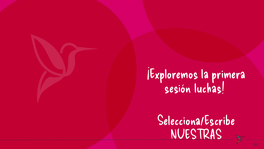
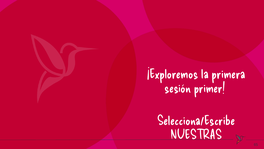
luchas: luchas -> primer
